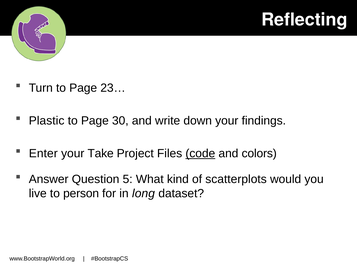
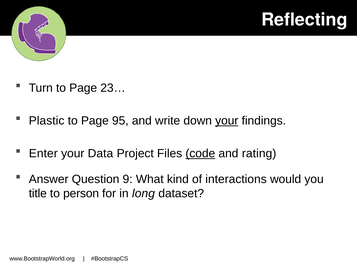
30: 30 -> 95
your at (227, 121) underline: none -> present
Take: Take -> Data
colors: colors -> rating
5: 5 -> 9
scatterplots: scatterplots -> interactions
live: live -> title
